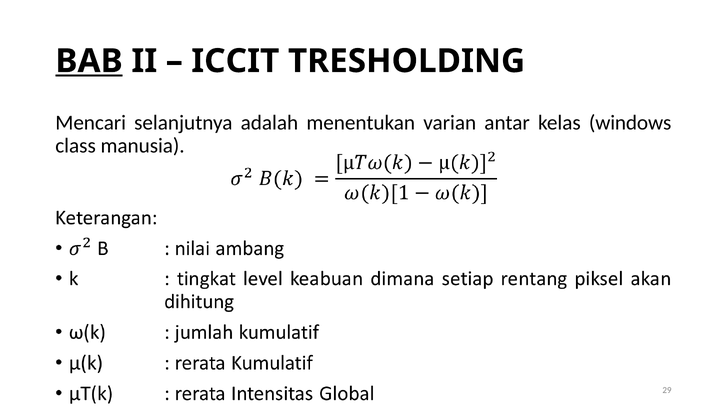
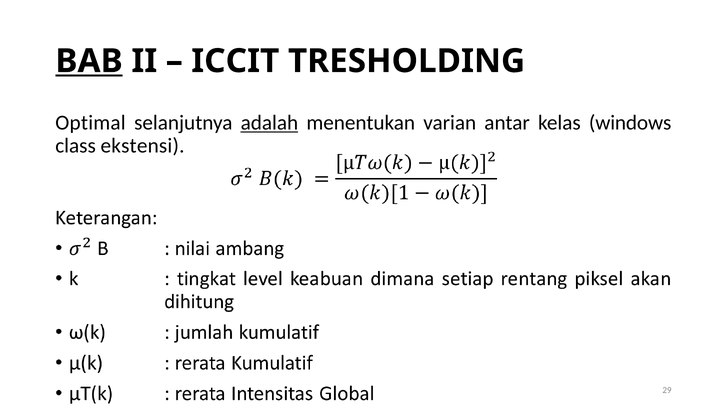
Mencari: Mencari -> Optimal
adalah underline: none -> present
manusia: manusia -> ekstensi
